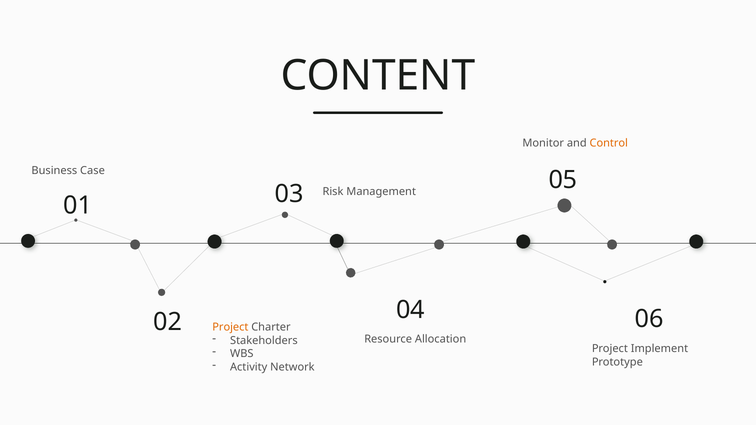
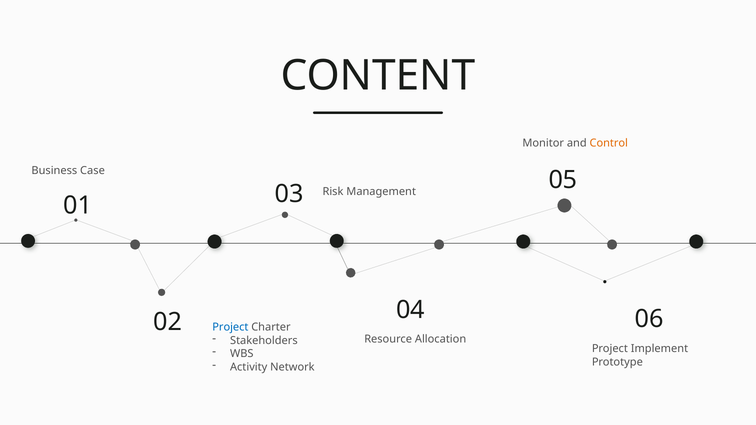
Project at (230, 327) colour: orange -> blue
